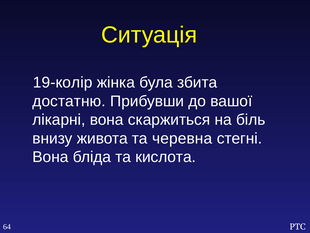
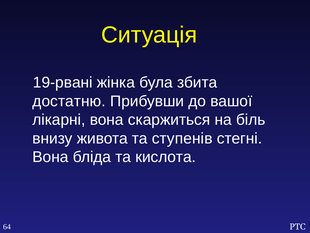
19-колір: 19-колір -> 19-рвані
черевна: черевна -> ступенів
